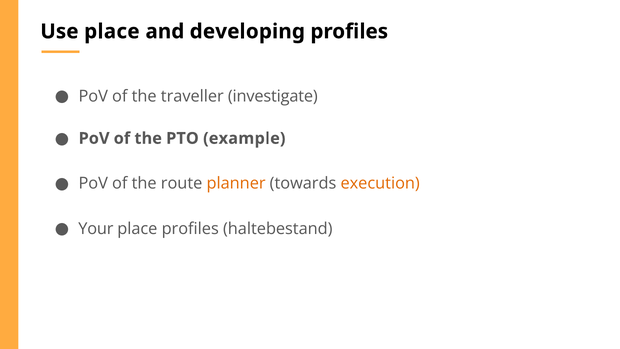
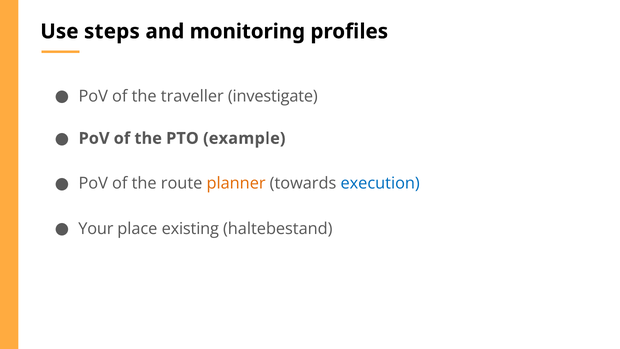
Use place: place -> steps
developing: developing -> monitoring
execution colour: orange -> blue
place profiles: profiles -> existing
